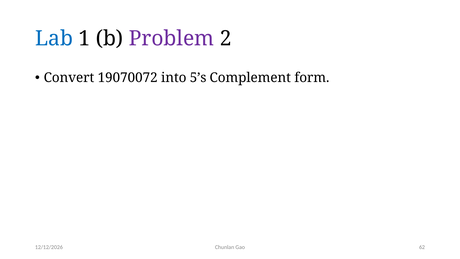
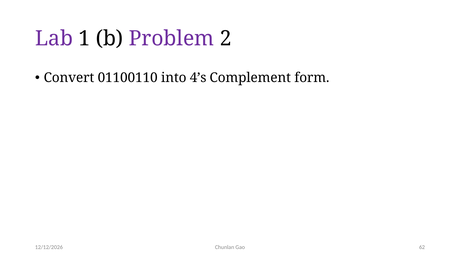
Lab colour: blue -> purple
19070072: 19070072 -> 01100110
5’s: 5’s -> 4’s
